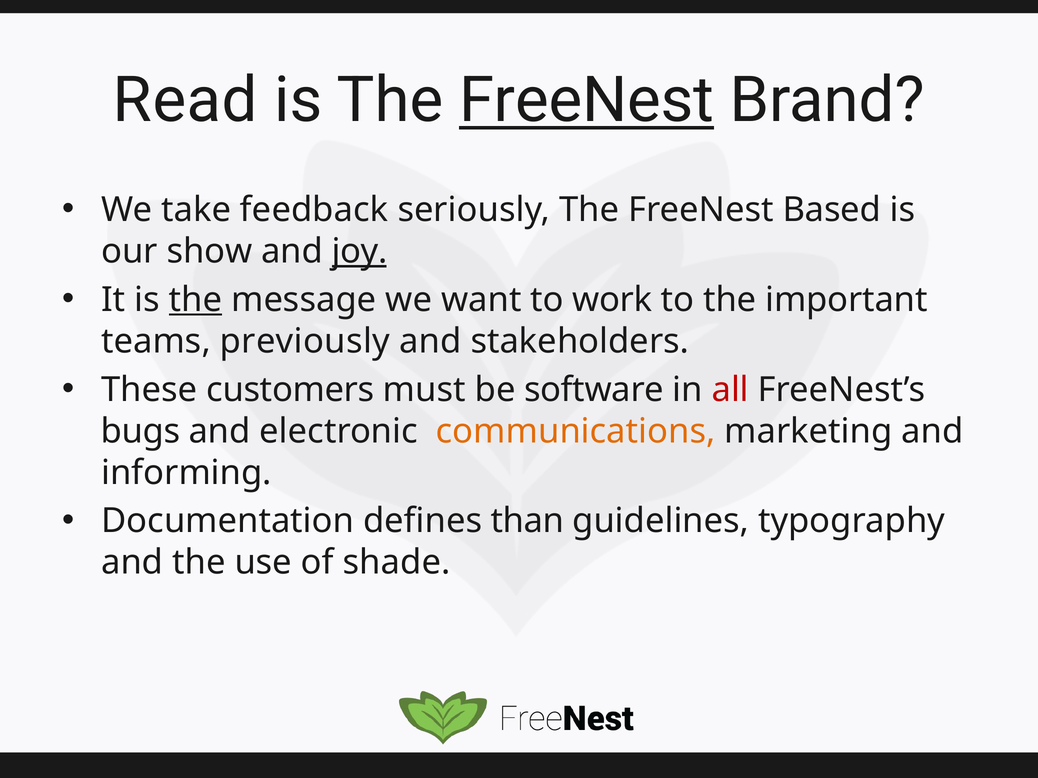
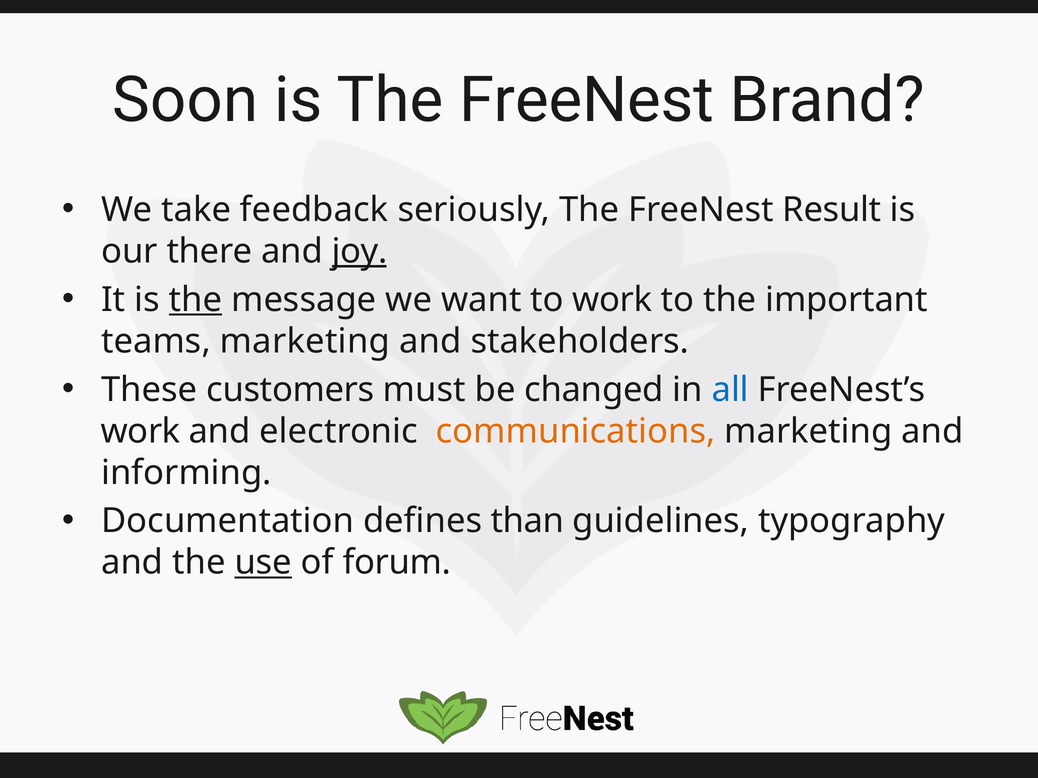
Read: Read -> Soon
FreeNest at (587, 100) underline: present -> none
Based: Based -> Result
show: show -> there
teams previously: previously -> marketing
software: software -> changed
all colour: red -> blue
bugs at (141, 431): bugs -> work
use underline: none -> present
shade: shade -> forum
